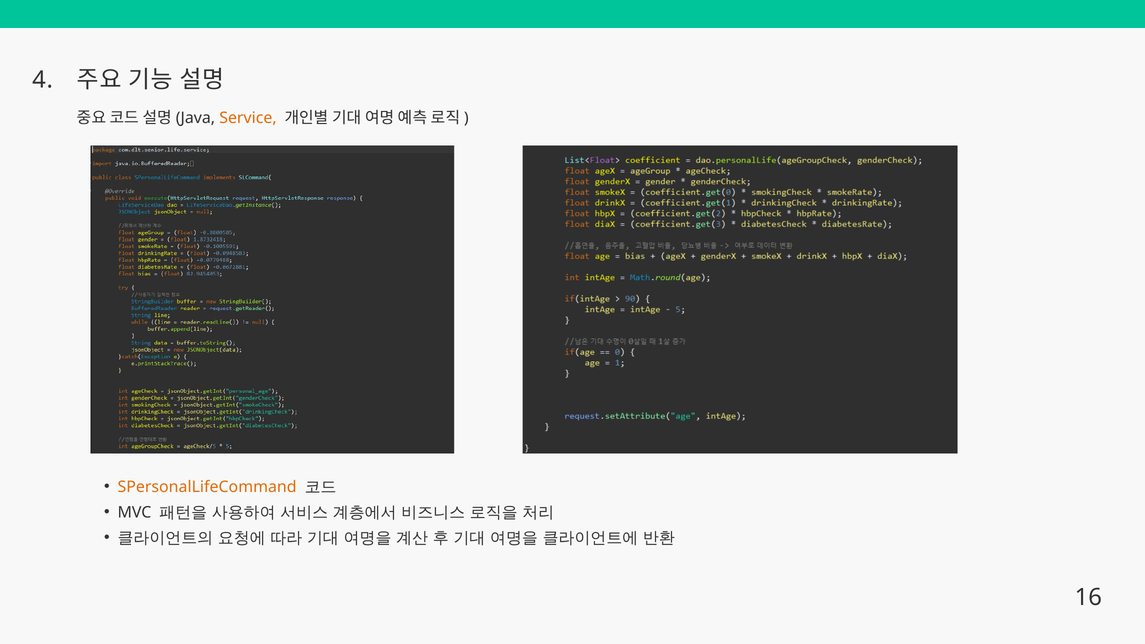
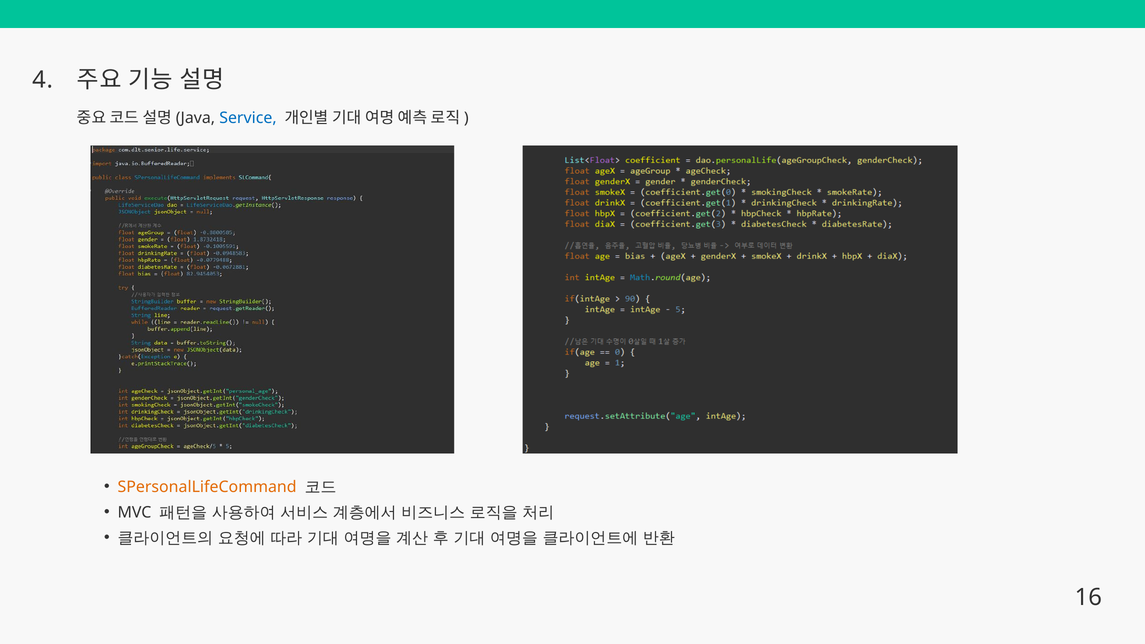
Service colour: orange -> blue
